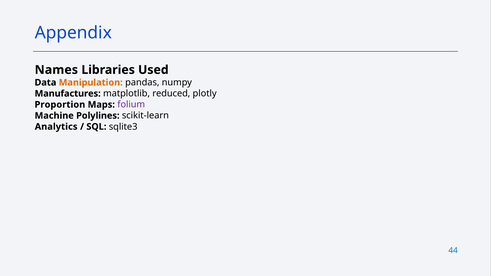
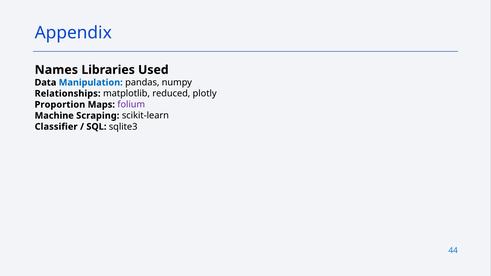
Manipulation colour: orange -> blue
Manufactures: Manufactures -> Relationships
Polylines: Polylines -> Scraping
Analytics: Analytics -> Classifier
